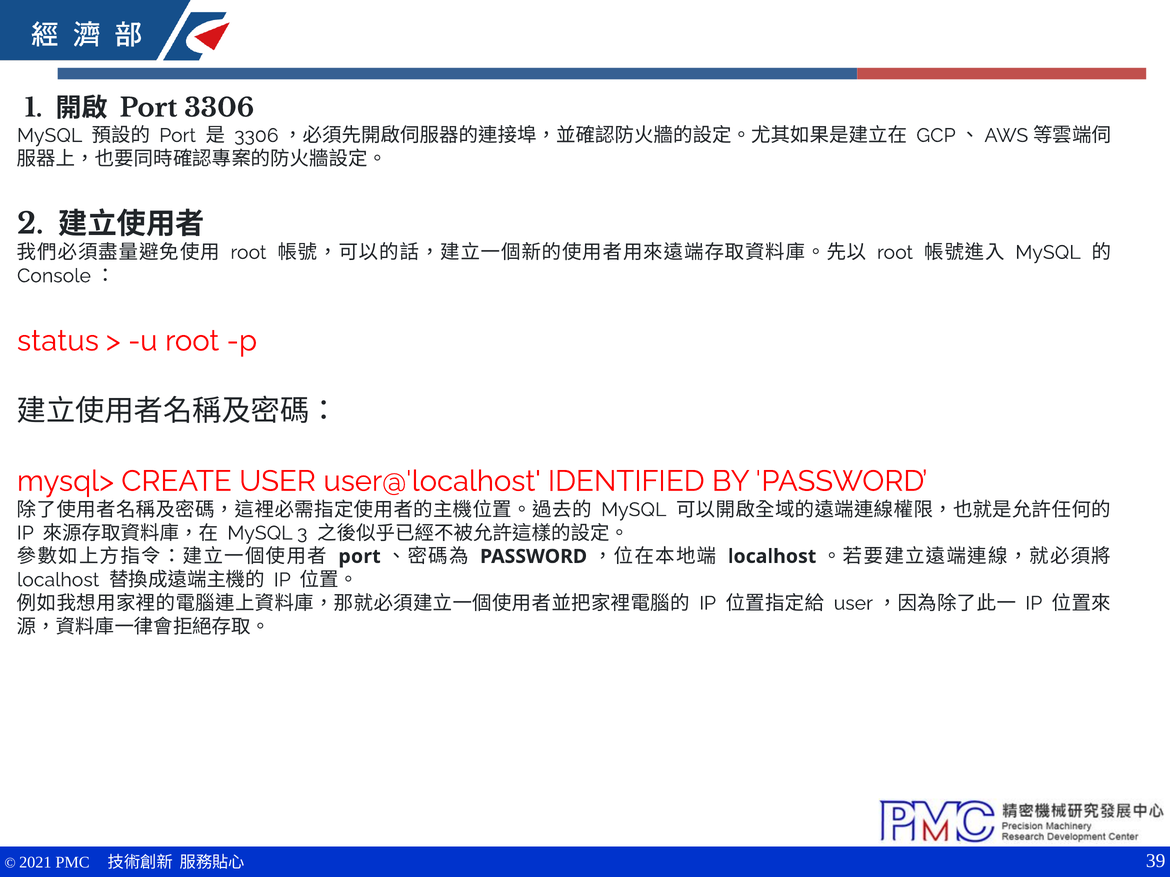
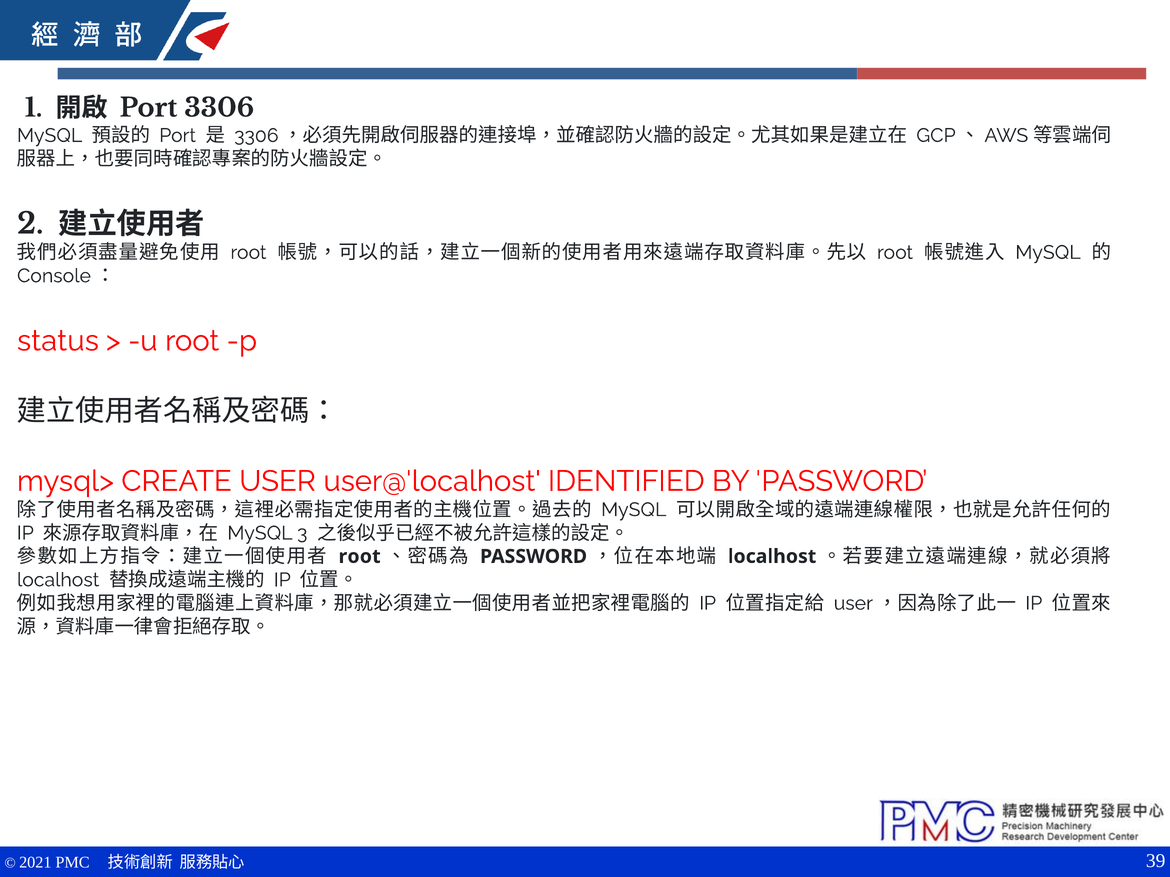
port at (360, 557): port -> root
